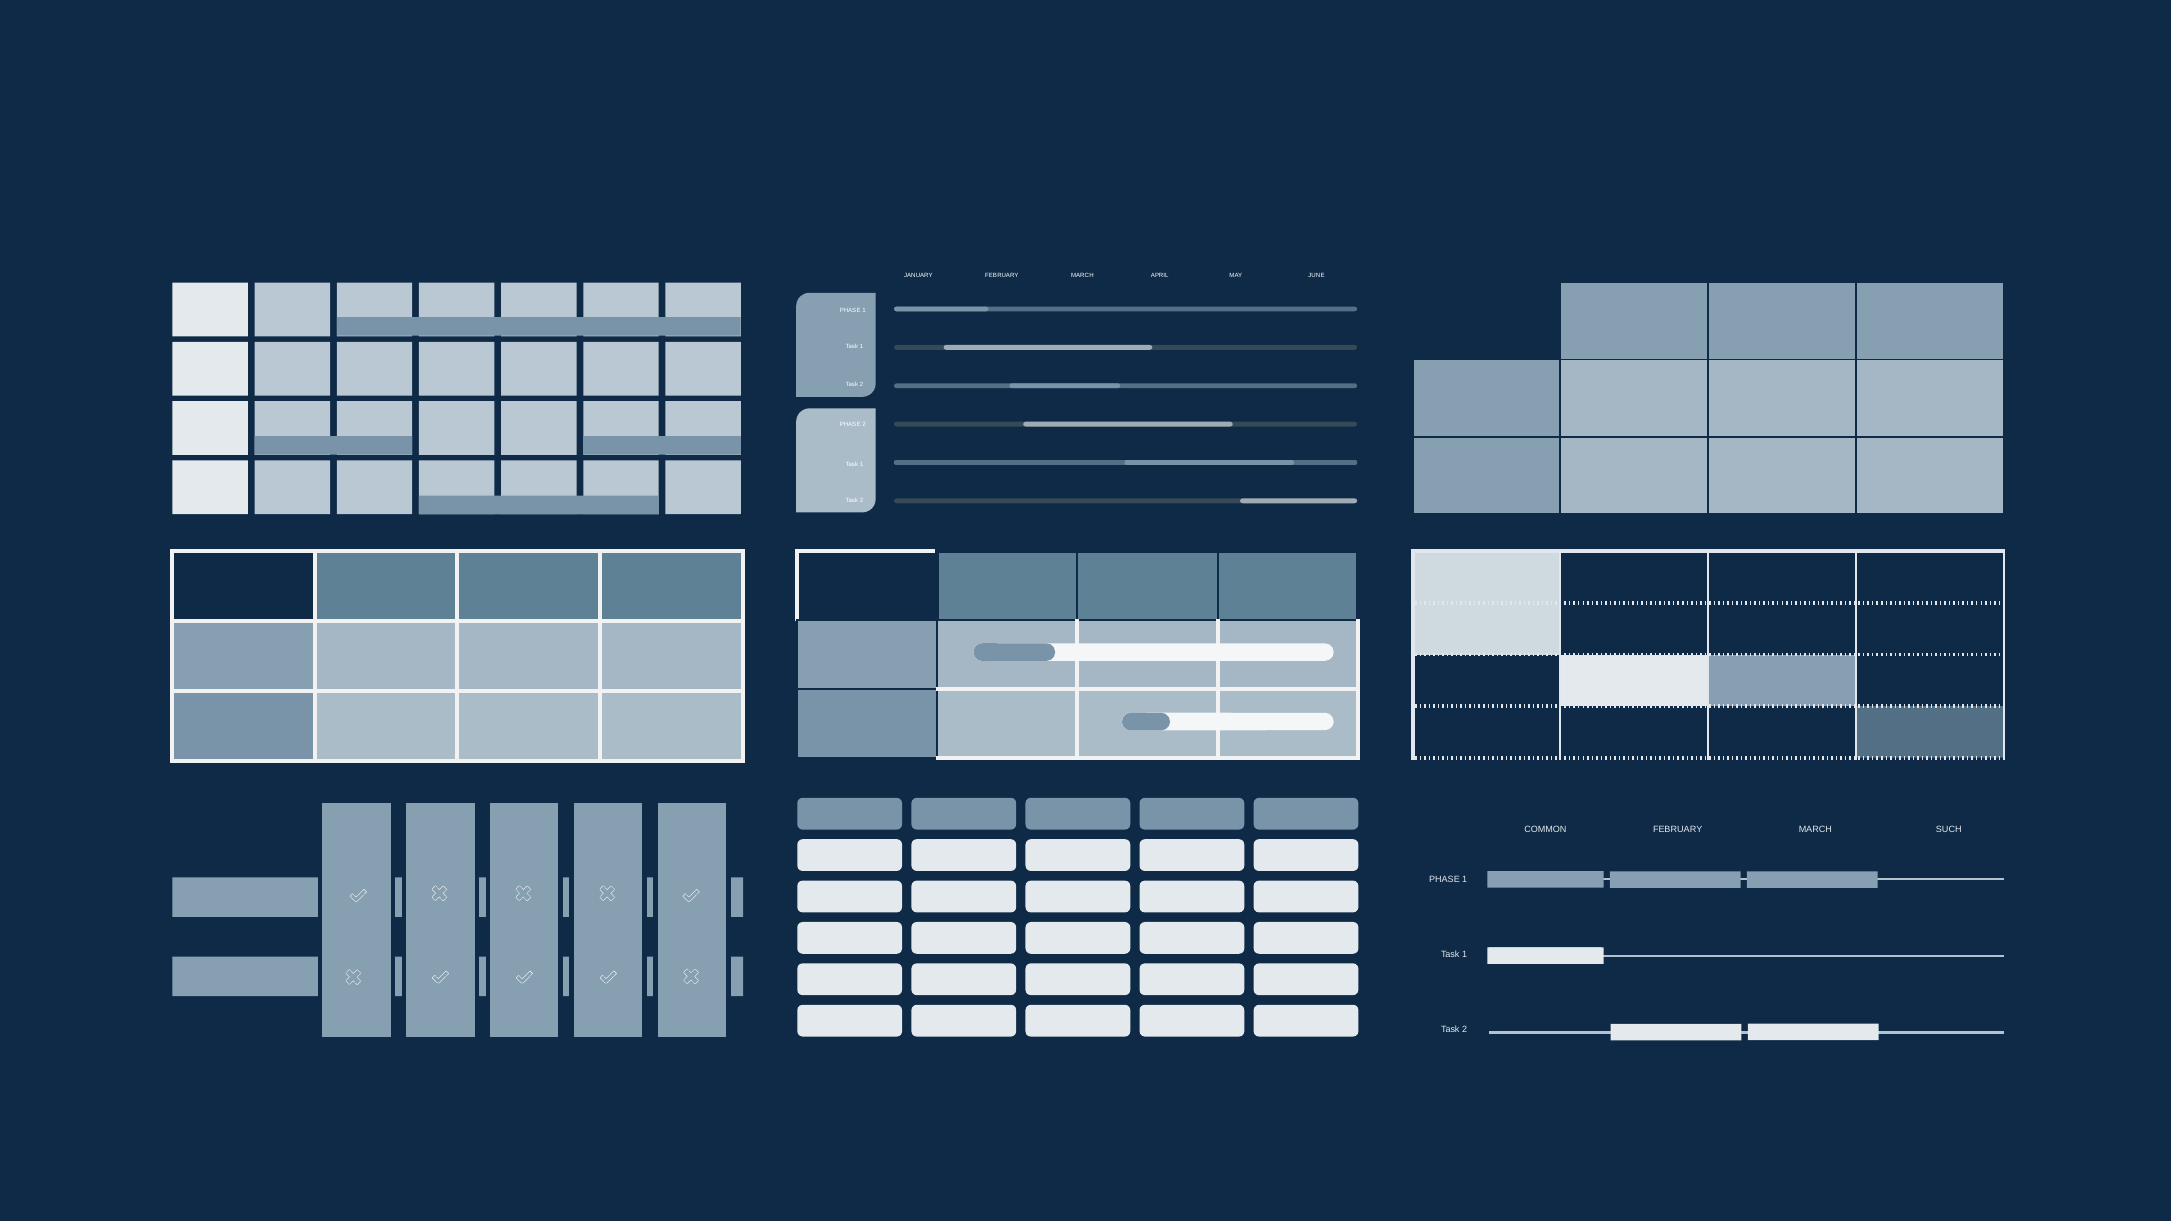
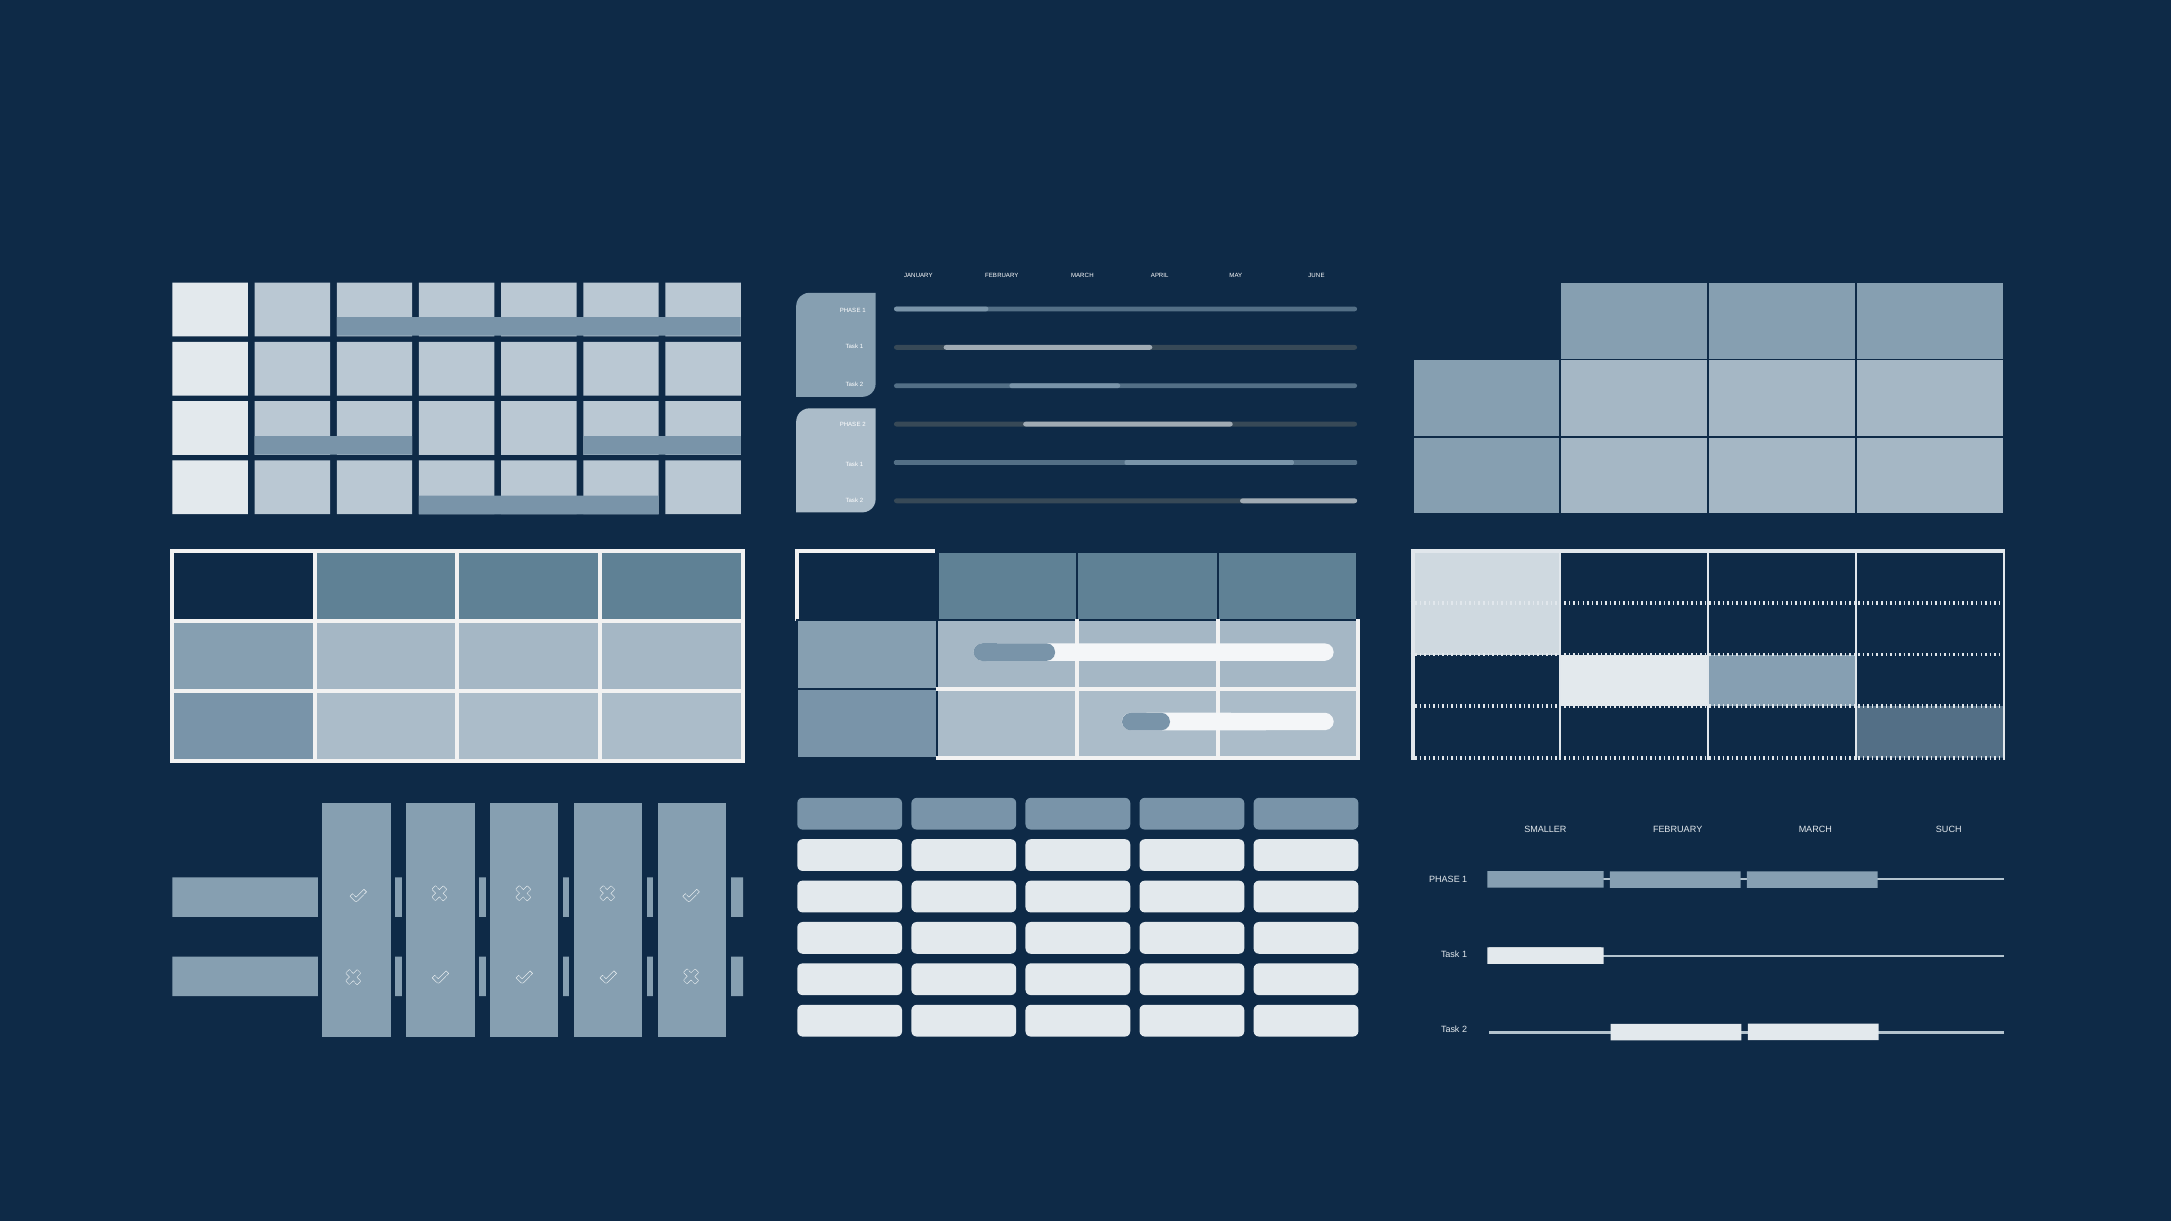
COMMON: COMMON -> SMALLER
